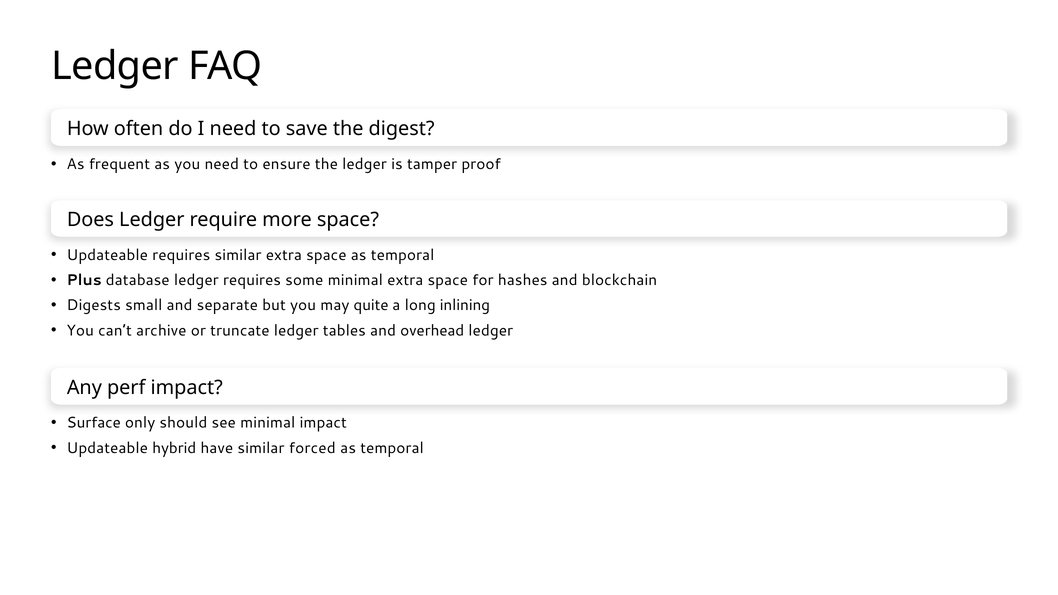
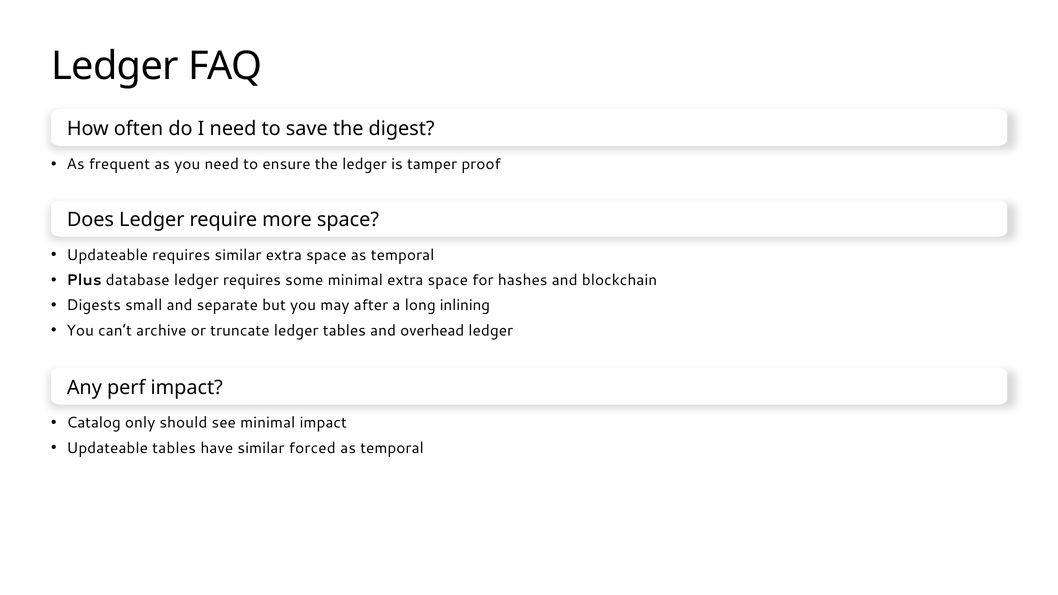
quite: quite -> after
Surface: Surface -> Catalog
Updateable hybrid: hybrid -> tables
